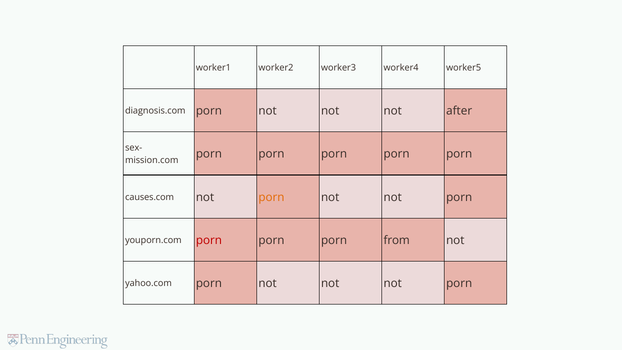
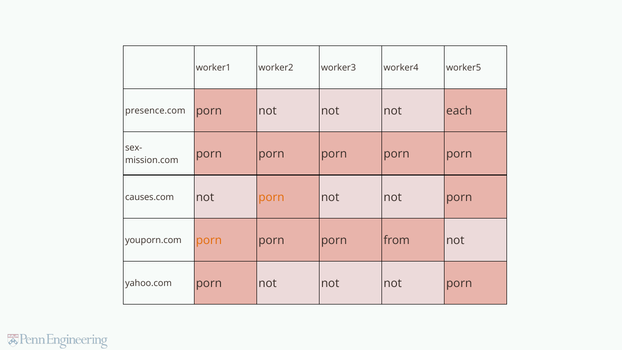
diagnosis.com: diagnosis.com -> presence.com
after: after -> each
porn at (209, 240) colour: red -> orange
